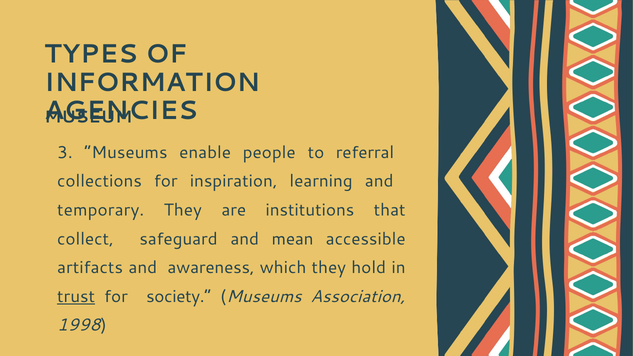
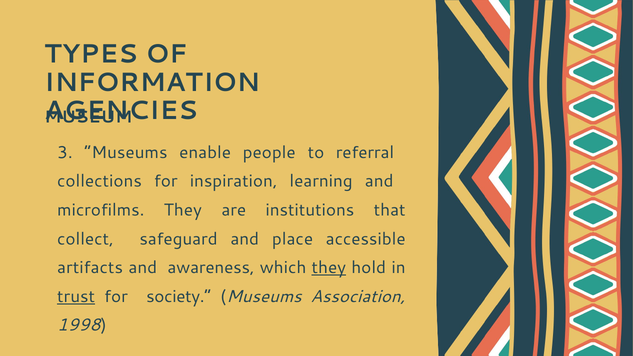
temporary: temporary -> microfilms
mean: mean -> place
they at (329, 268) underline: none -> present
